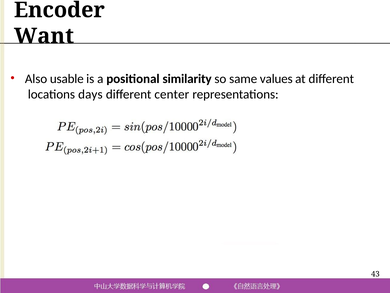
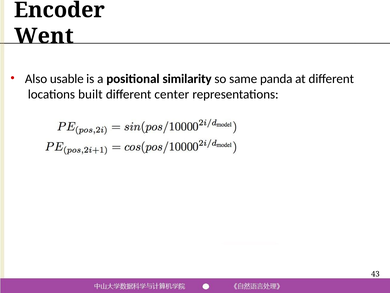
Want: Want -> Went
values: values -> panda
days: days -> built
